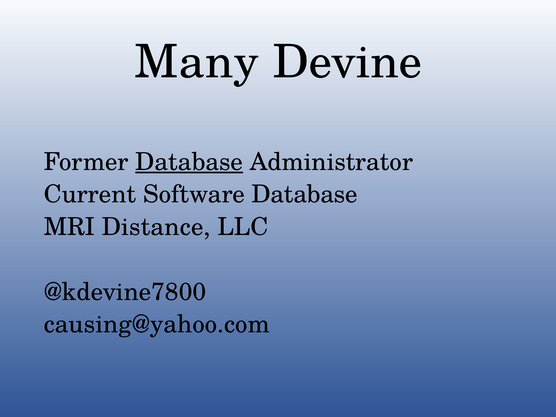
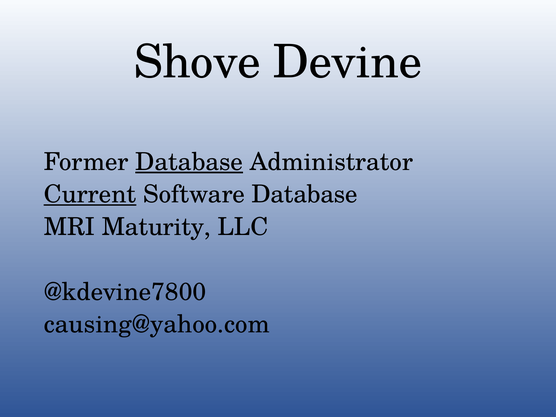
Many: Many -> Shove
Current underline: none -> present
Distance: Distance -> Maturity
